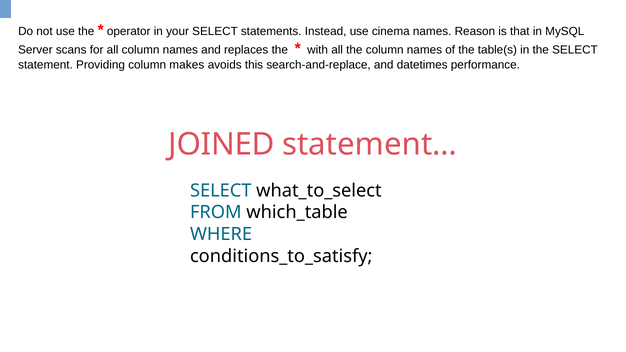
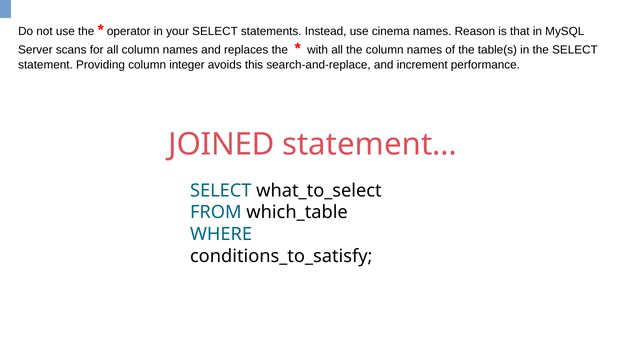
makes: makes -> integer
datetimes: datetimes -> increment
